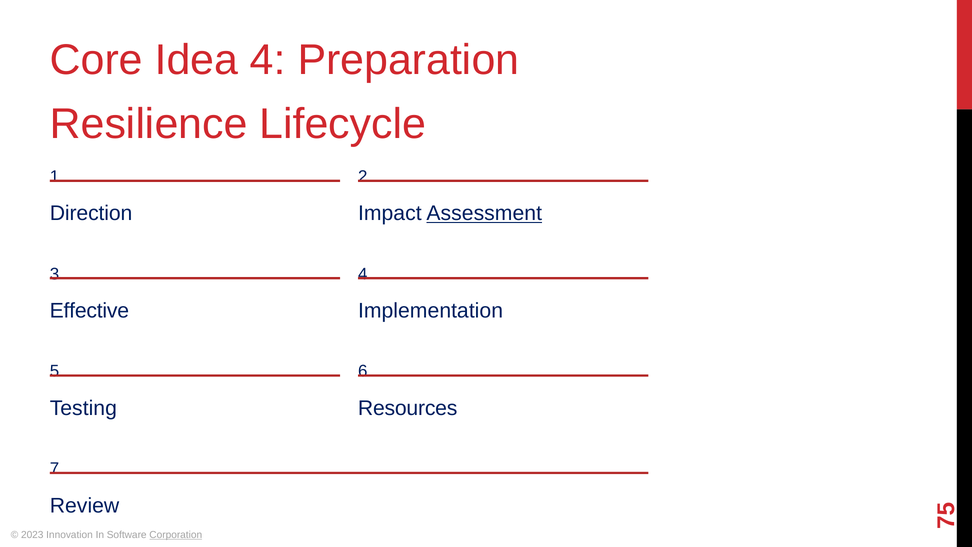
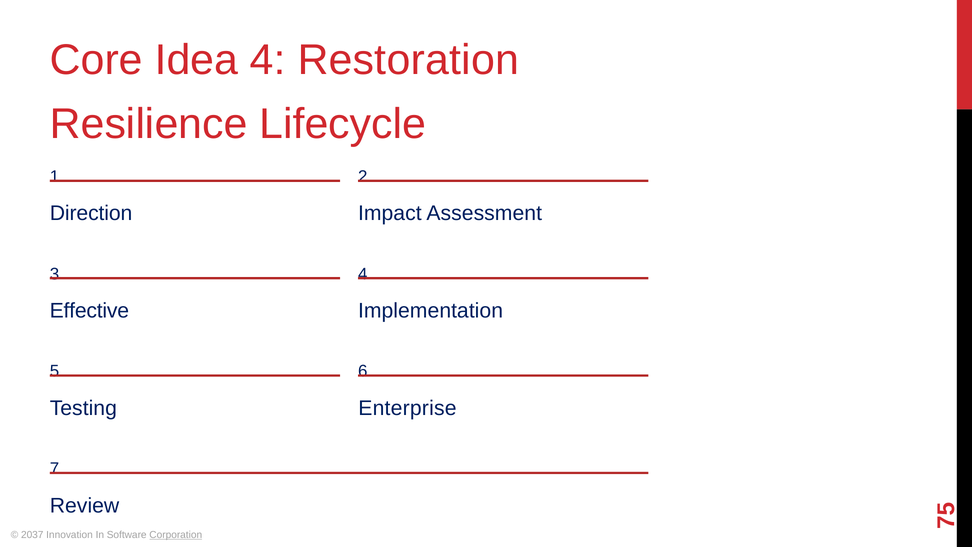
Preparation: Preparation -> Restoration
Assessment underline: present -> none
Resources: Resources -> Enterprise
2023: 2023 -> 2037
